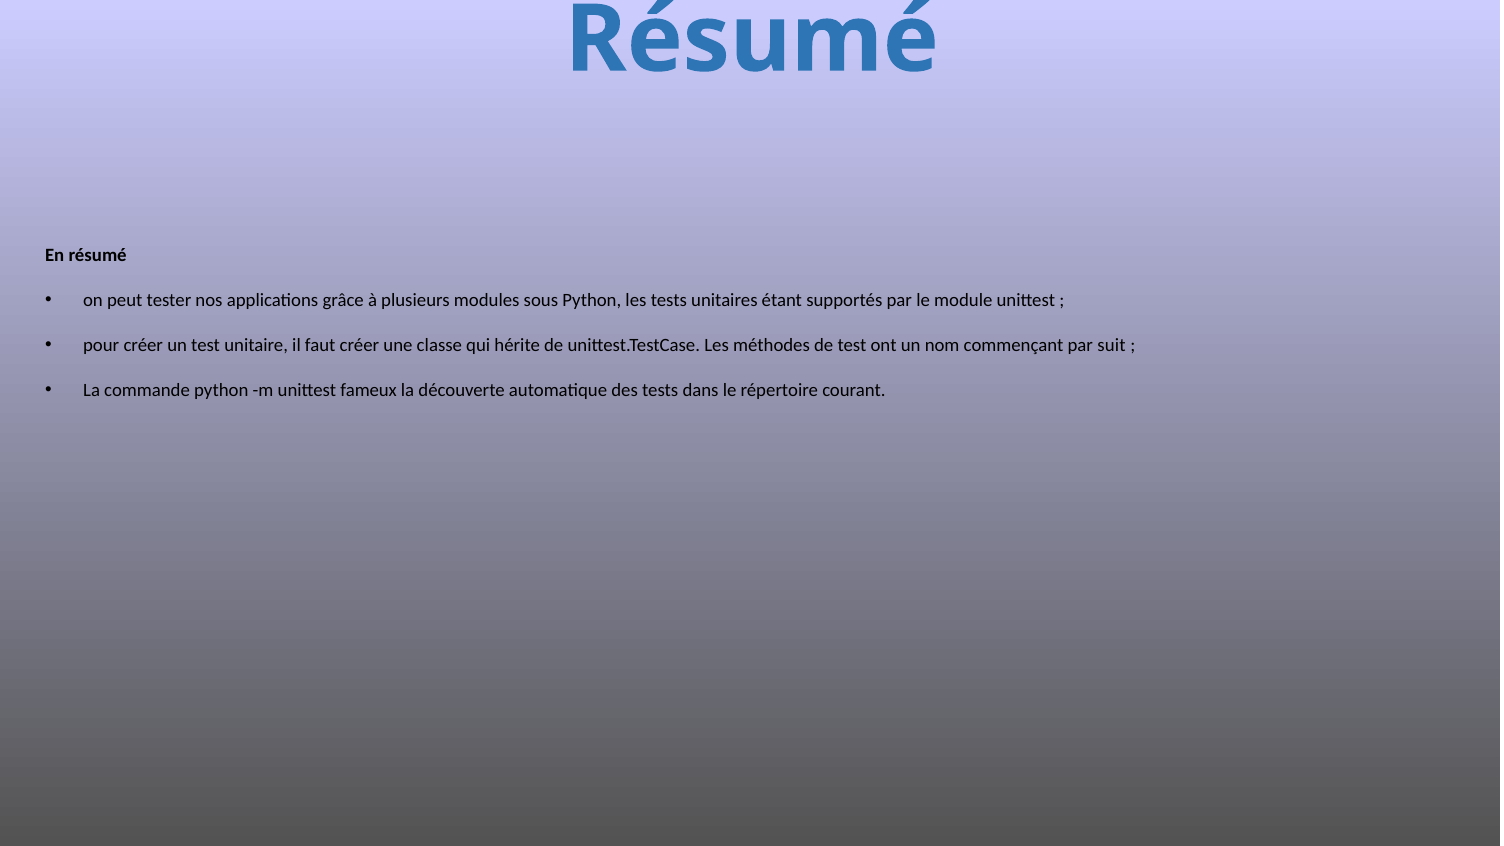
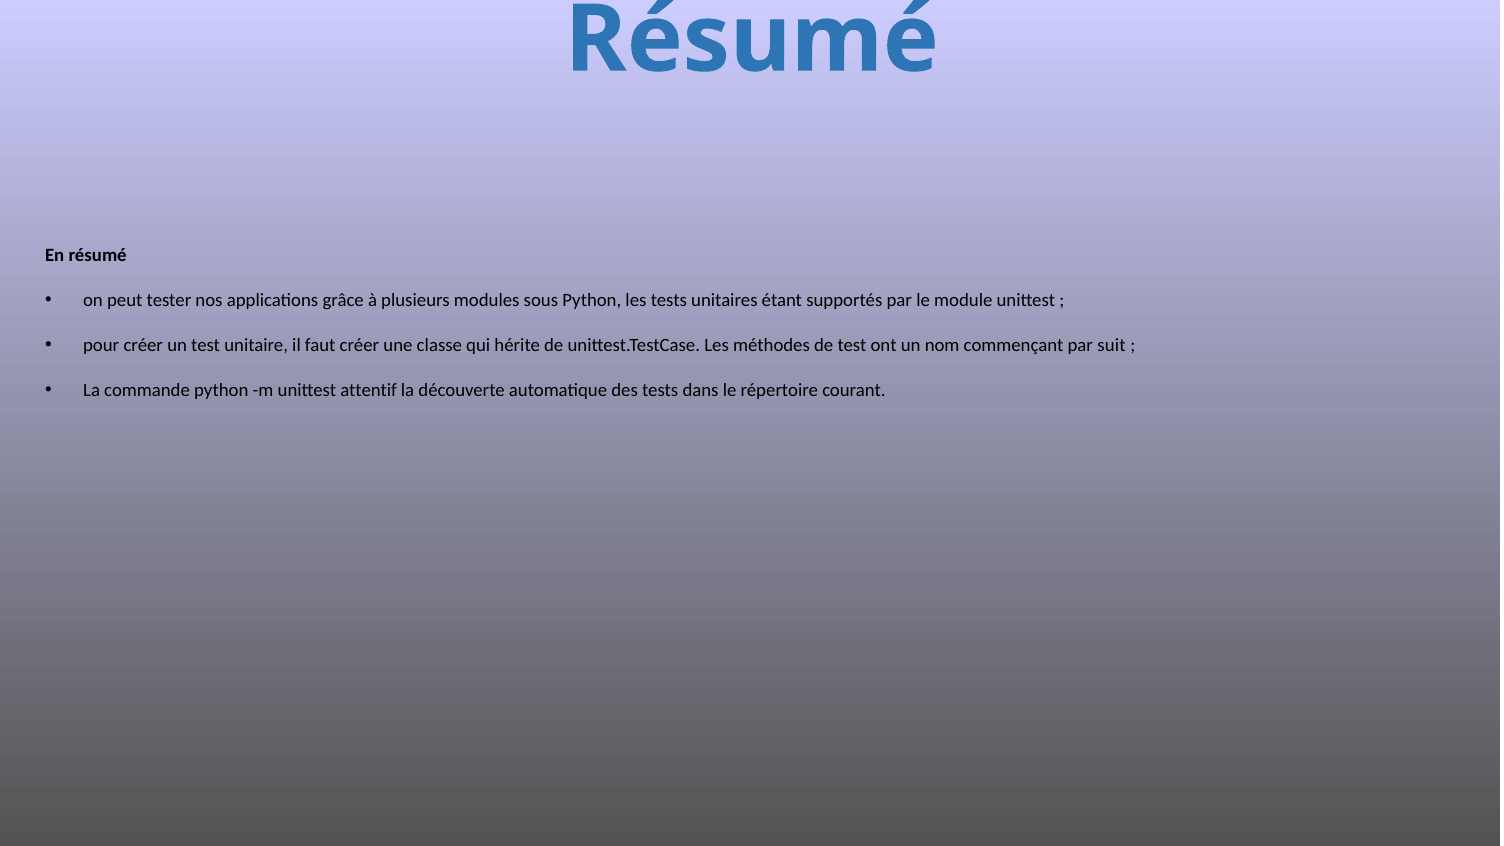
fameux: fameux -> attentif
